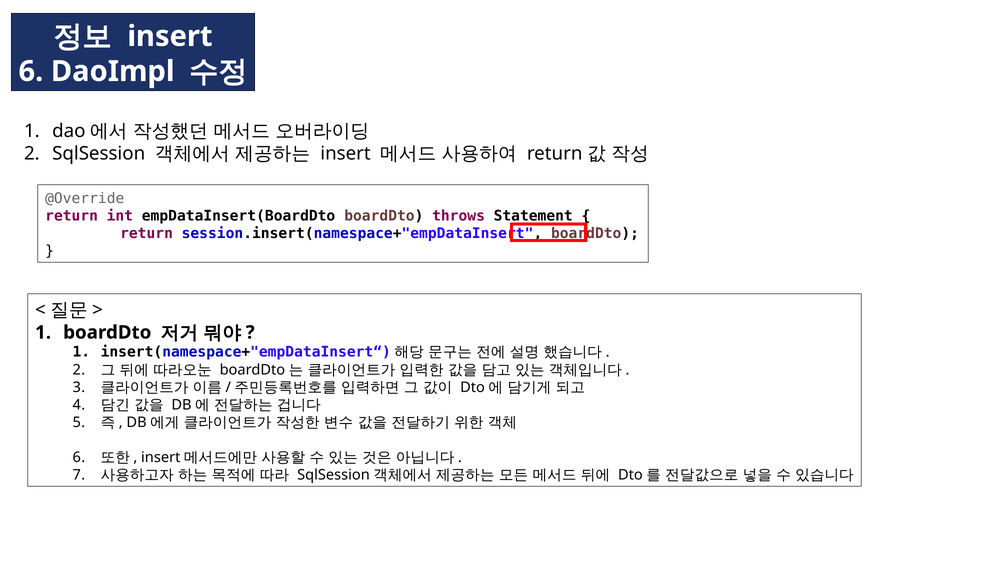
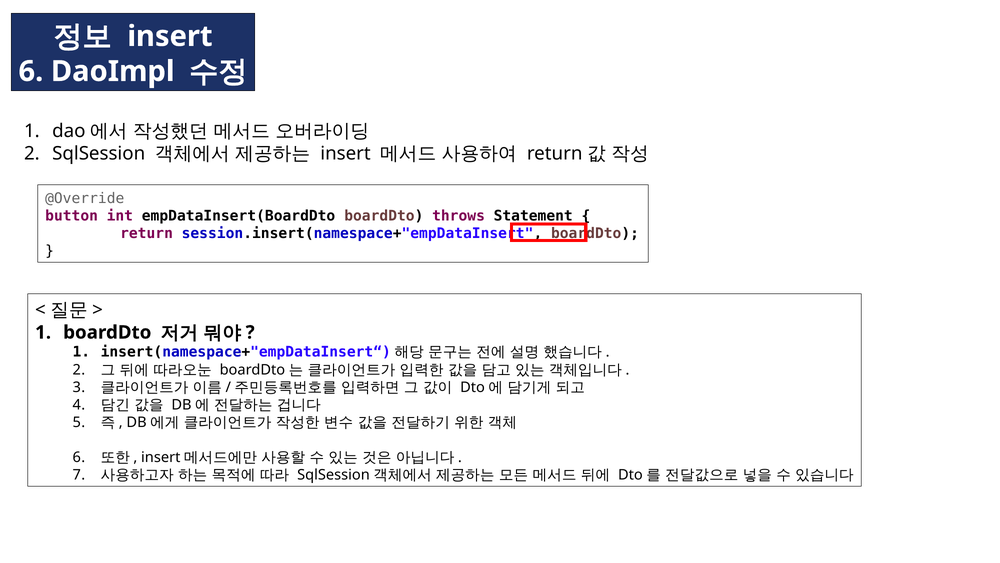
return at (72, 216): return -> button
